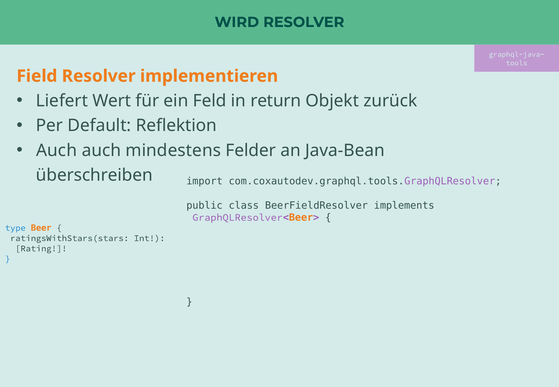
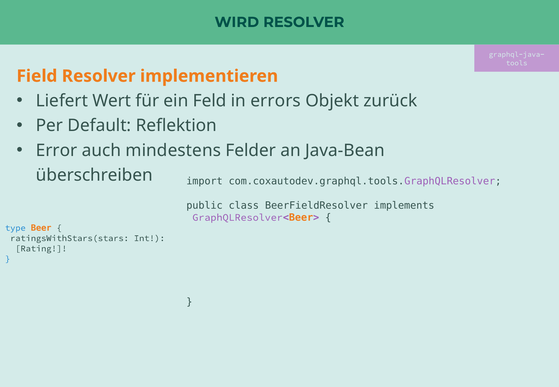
return: return -> errors
Auch at (57, 150): Auch -> Error
